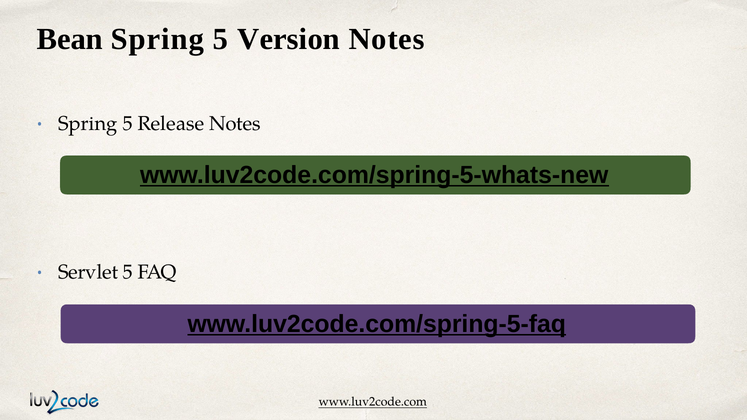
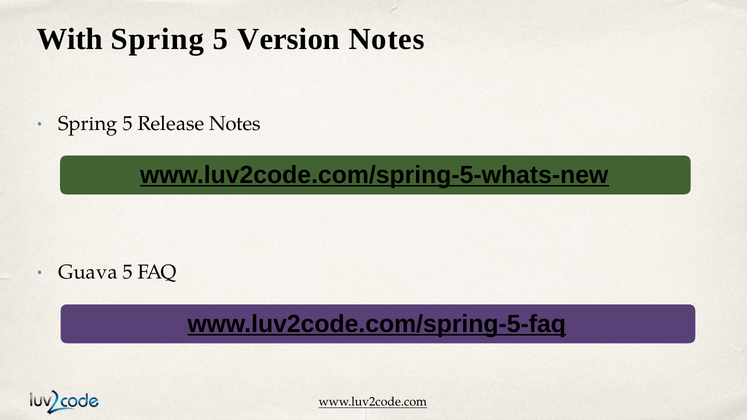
Bean: Bean -> With
Servlet: Servlet -> Guava
